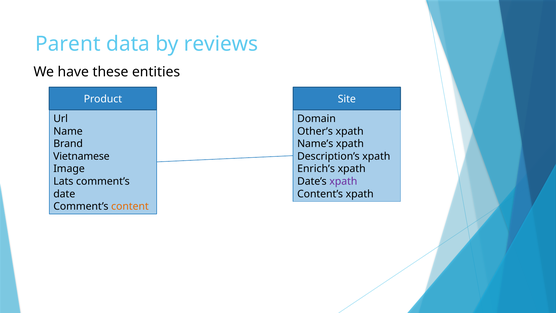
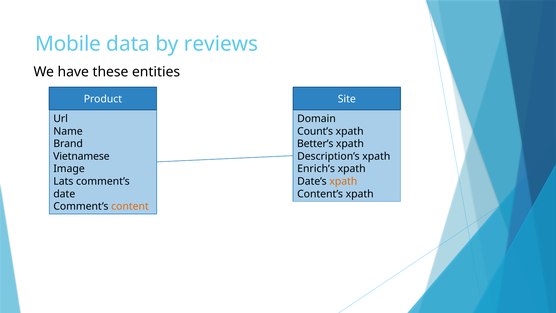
Parent: Parent -> Mobile
Other’s: Other’s -> Count’s
Name’s: Name’s -> Better’s
xpath at (343, 181) colour: purple -> orange
